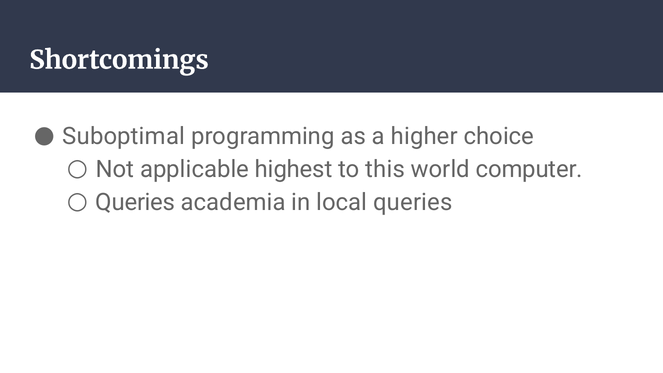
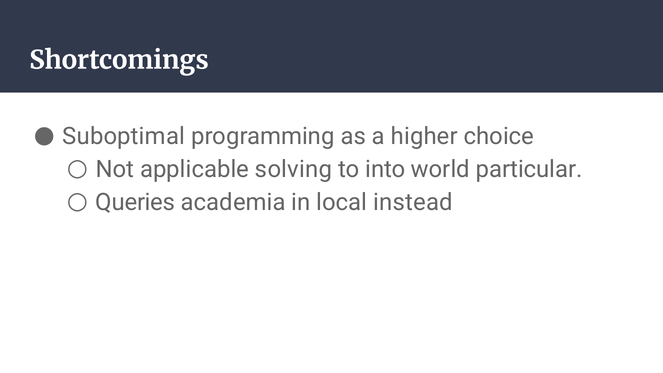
highest: highest -> solving
this: this -> into
computer: computer -> particular
local queries: queries -> instead
